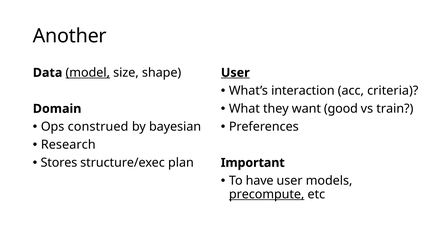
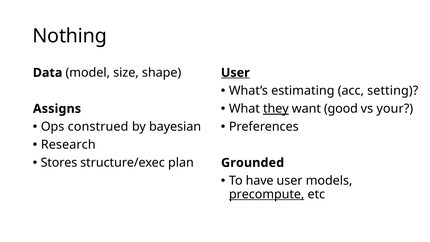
Another: Another -> Nothing
model underline: present -> none
interaction: interaction -> estimating
criteria: criteria -> setting
they underline: none -> present
train: train -> your
Domain: Domain -> Assigns
Important: Important -> Grounded
